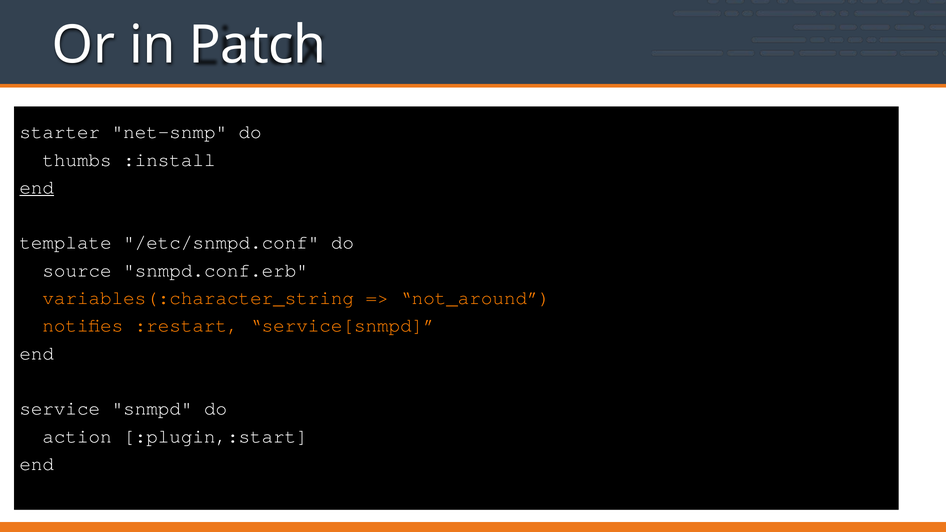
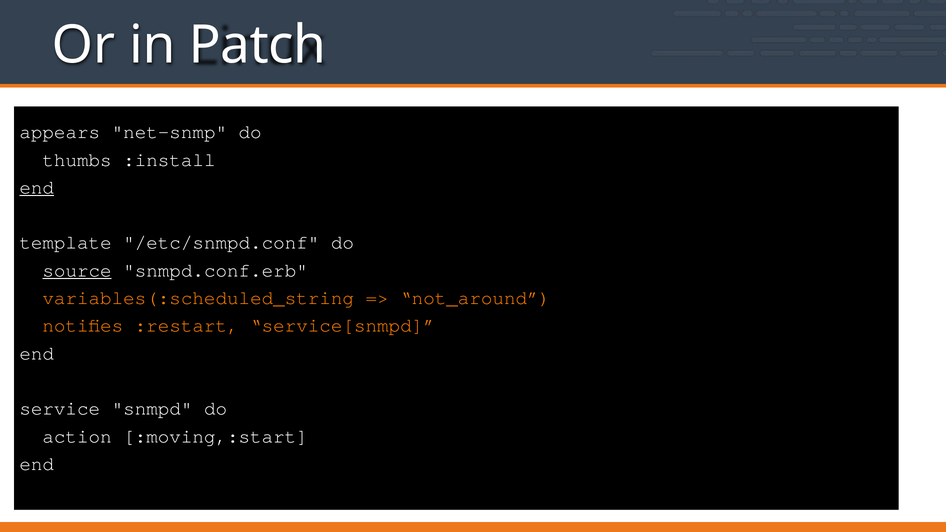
starter: starter -> appears
source underline: none -> present
variables(:character_string: variables(:character_string -> variables(:scheduled_string
:plugin,:start: :plugin,:start -> :moving,:start
